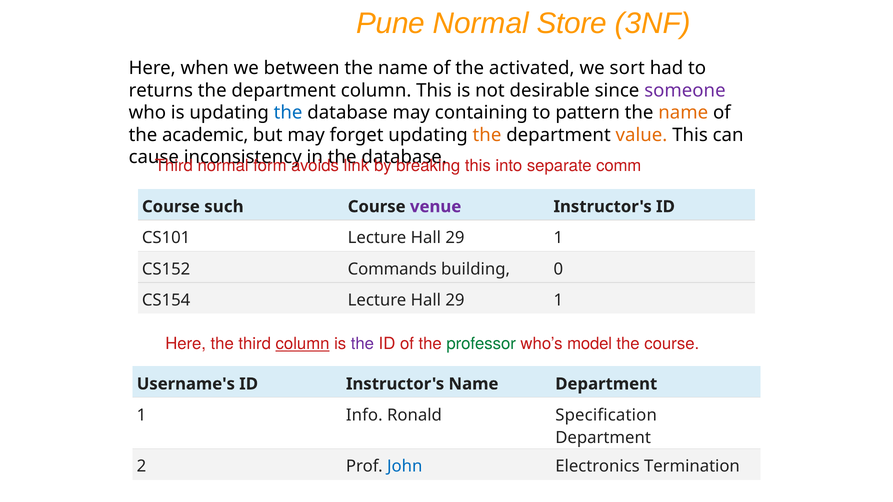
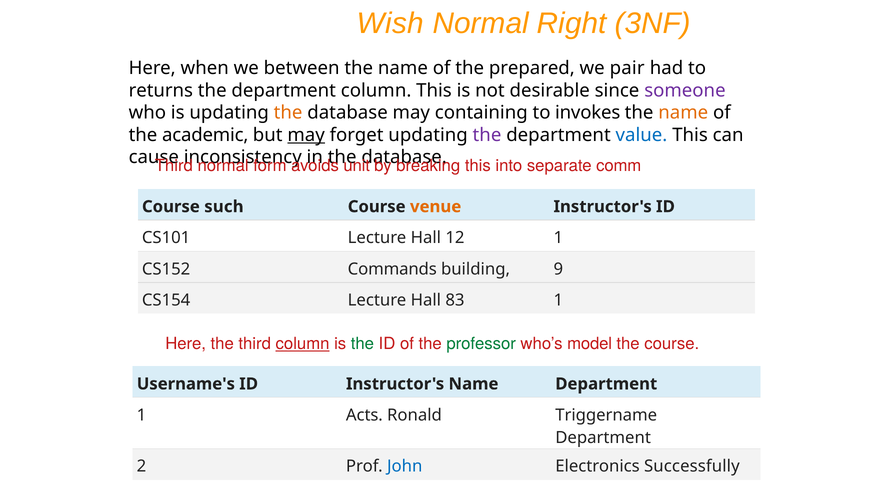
Pune: Pune -> Wish
Store: Store -> Right
activated: activated -> prepared
sort: sort -> pair
the at (288, 113) colour: blue -> orange
pattern: pattern -> invokes
may at (306, 135) underline: none -> present
the at (487, 135) colour: orange -> purple
value colour: orange -> blue
link: link -> unit
venue colour: purple -> orange
CS101 Lecture Hall 29: 29 -> 12
0: 0 -> 9
CS154 Lecture Hall 29: 29 -> 83
the at (362, 344) colour: purple -> green
Info: Info -> Acts
Specification: Specification -> Triggername
Termination: Termination -> Successfully
